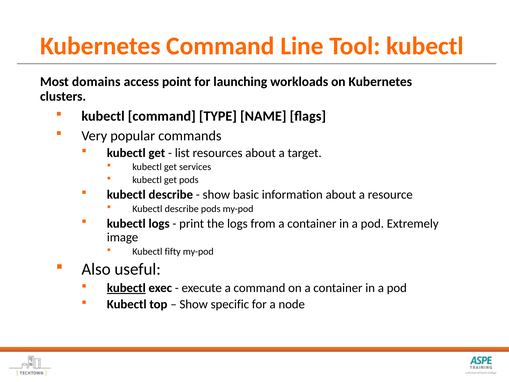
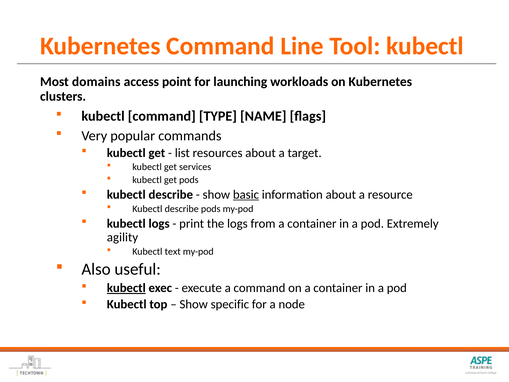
basic underline: none -> present
image: image -> agility
fifty: fifty -> text
